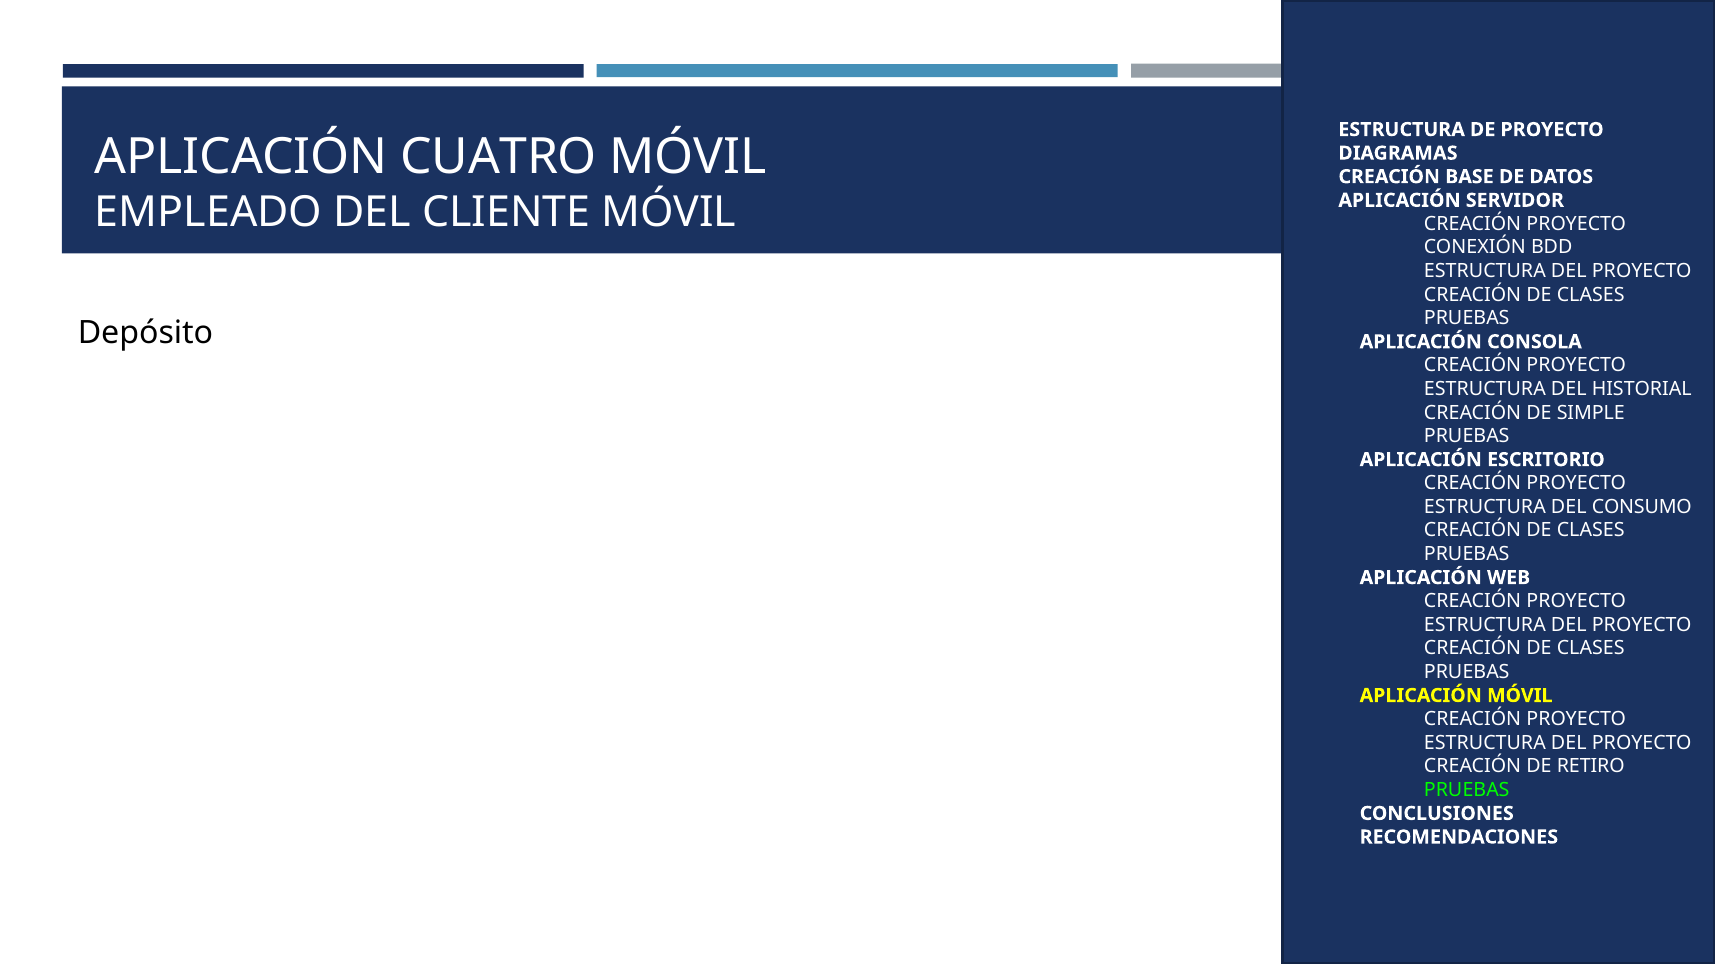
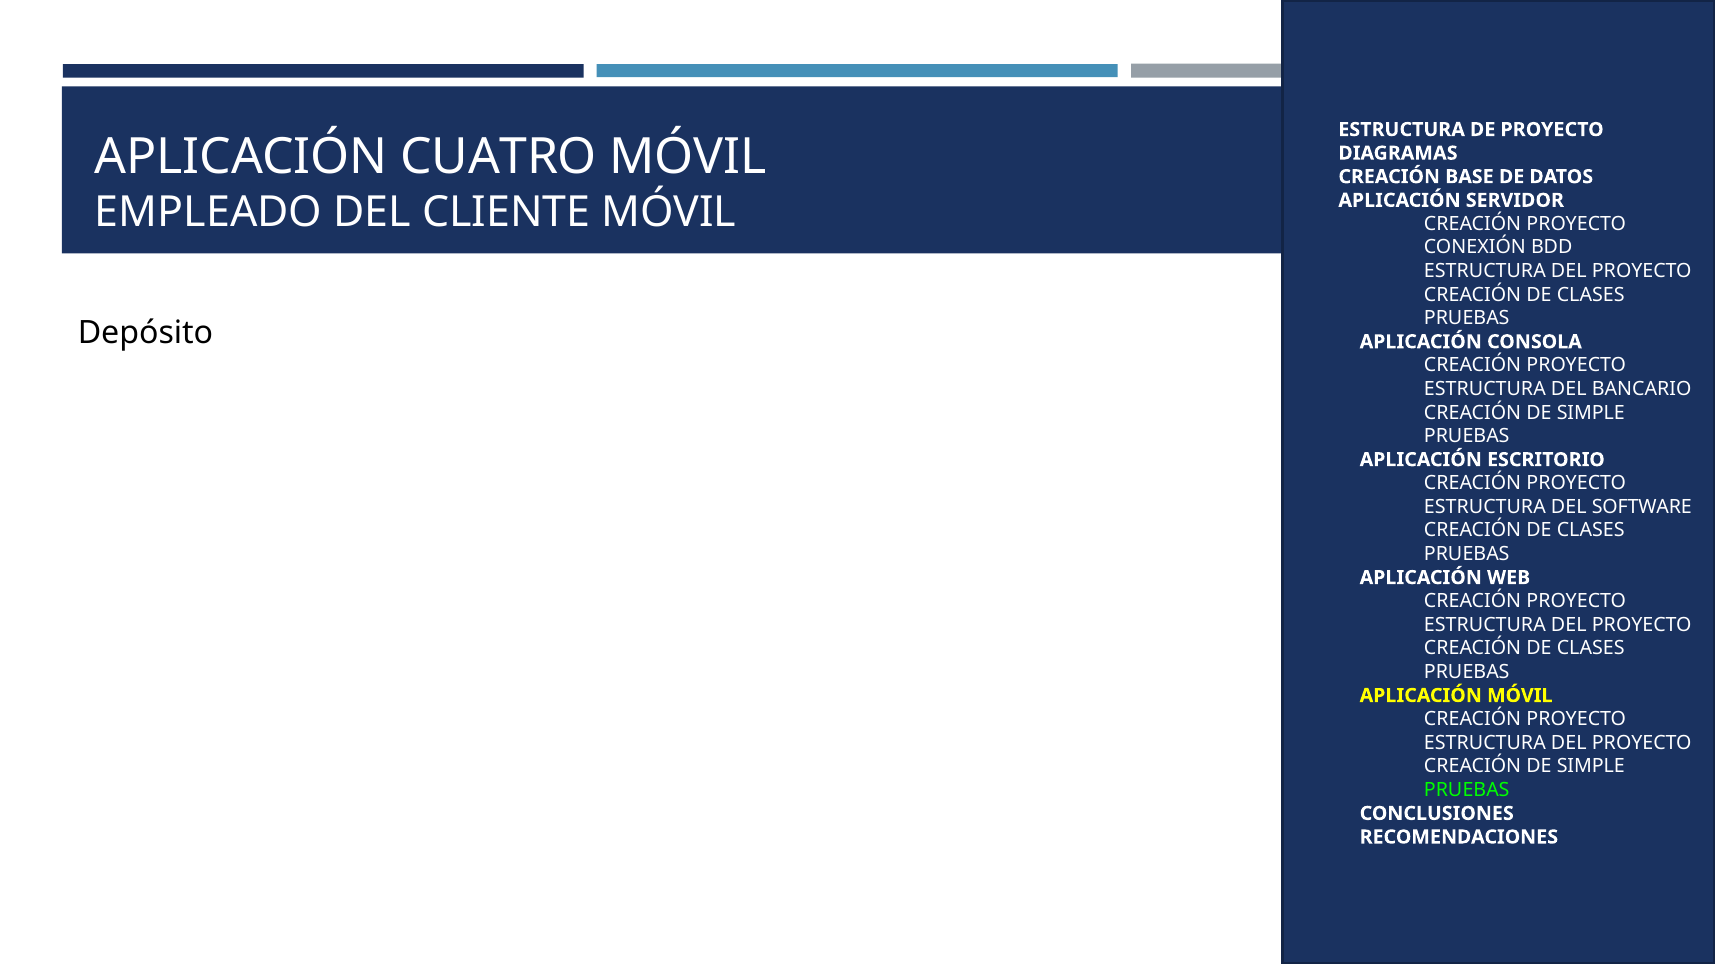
HISTORIAL: HISTORIAL -> BANCARIO
CONSUMO: CONSUMO -> SOFTWARE
RETIRO at (1591, 767): RETIRO -> SIMPLE
